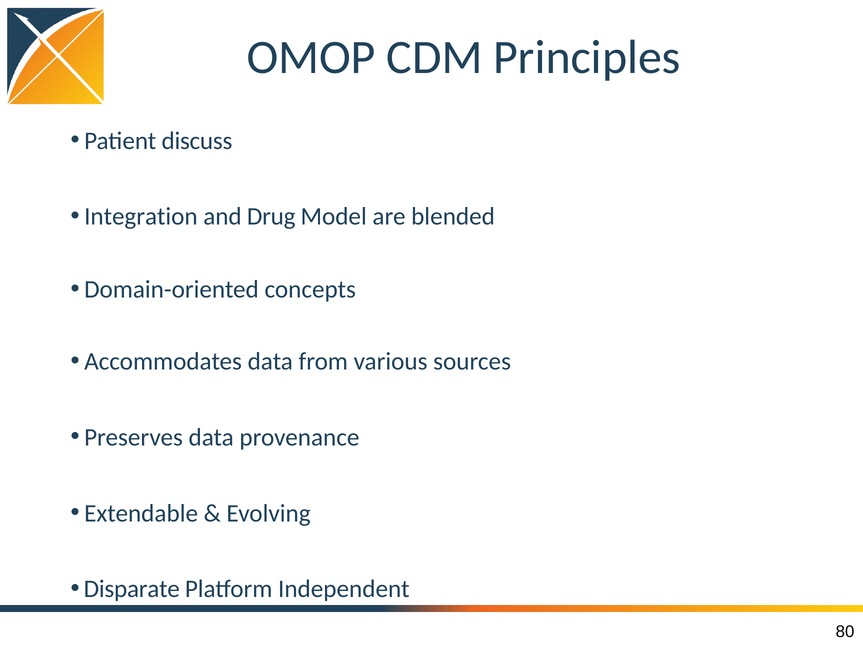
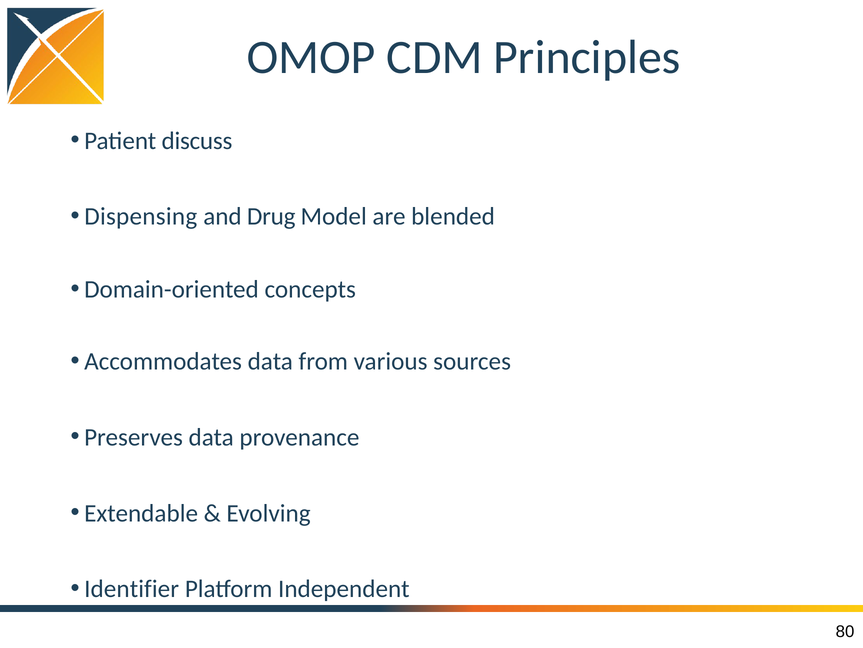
Integration: Integration -> Dispensing
Disparate: Disparate -> Identifier
